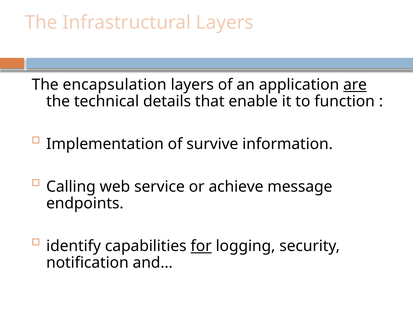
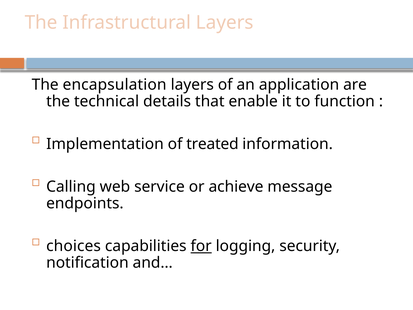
are underline: present -> none
survive: survive -> treated
identify: identify -> choices
